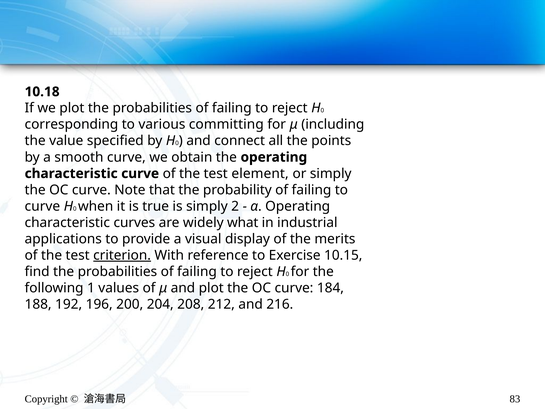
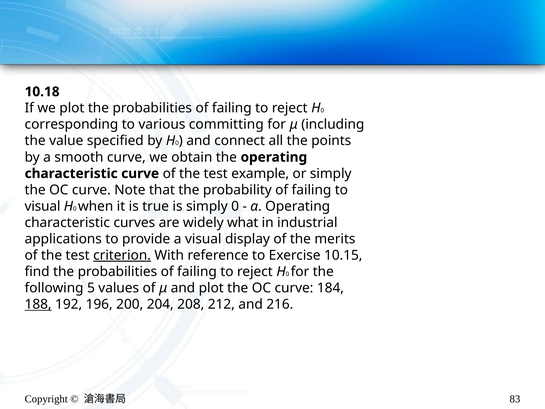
element: element -> example
curve at (42, 206): curve -> visual
simply 2: 2 -> 0
1: 1 -> 5
188 underline: none -> present
